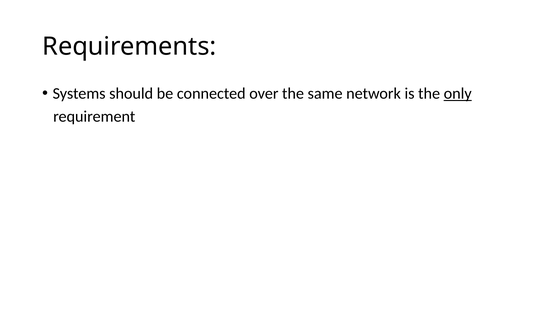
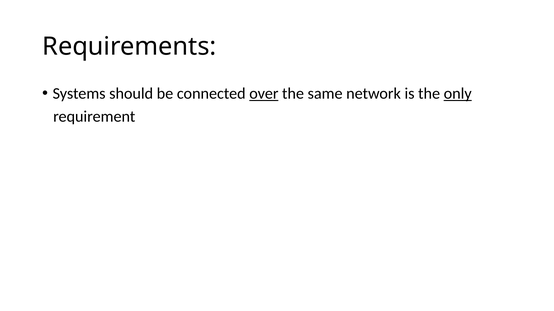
over underline: none -> present
